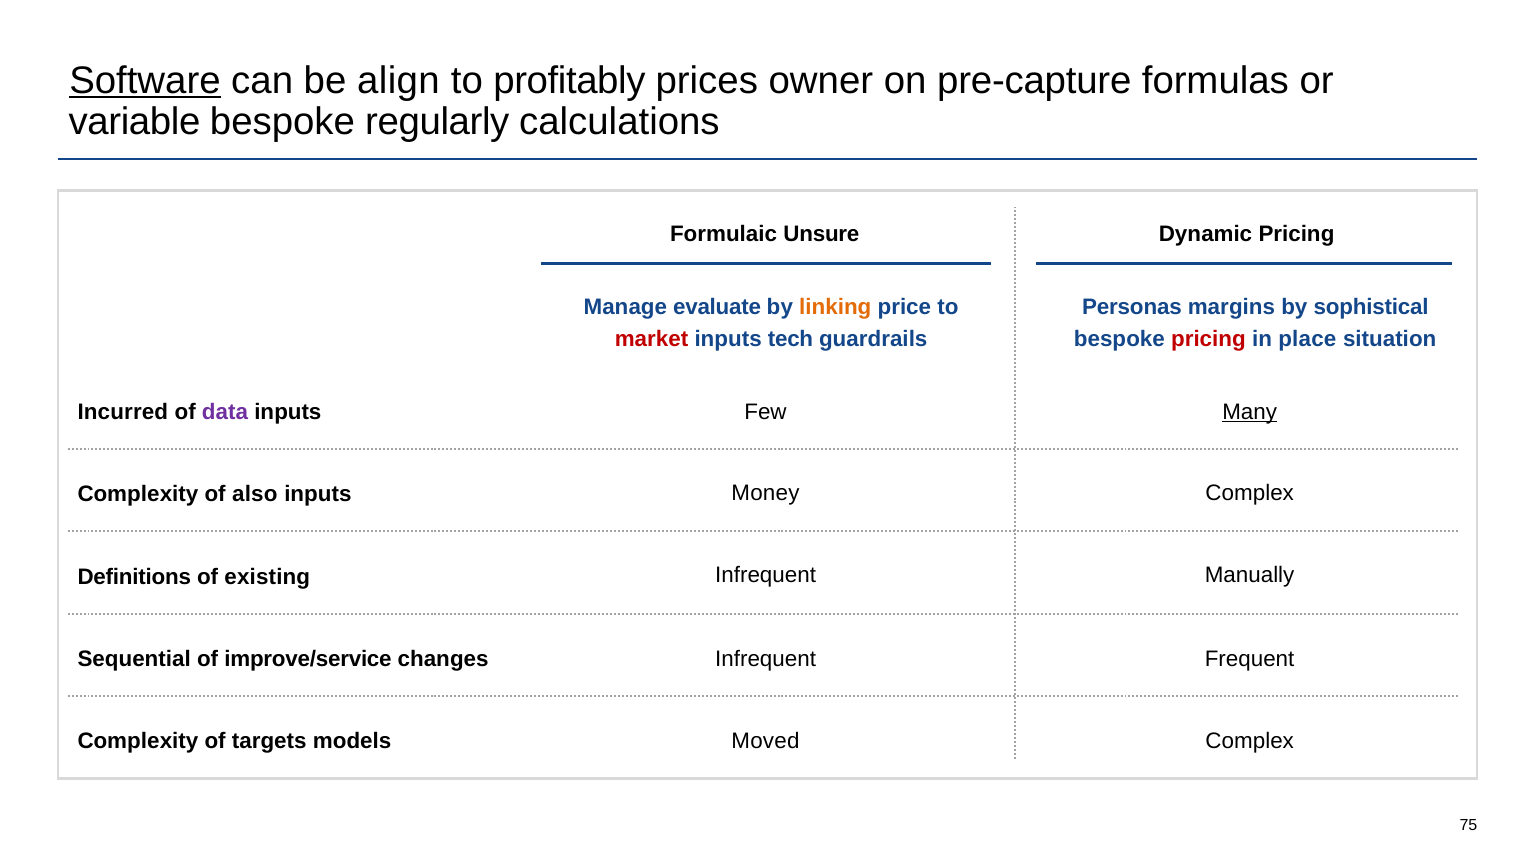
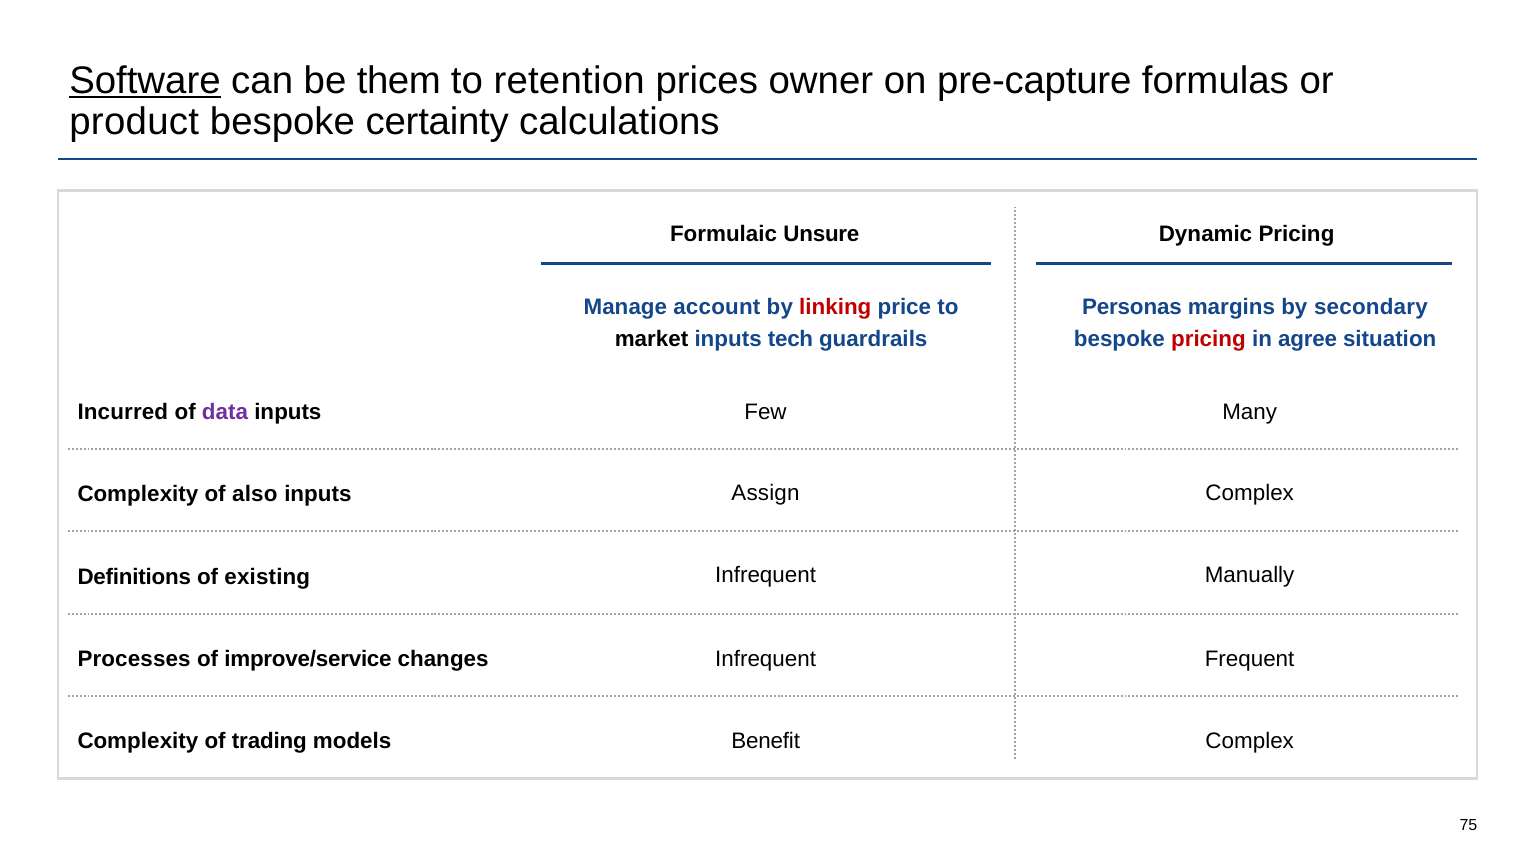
align: align -> them
profitably: profitably -> retention
variable: variable -> product
regularly: regularly -> certainty
evaluate: evaluate -> account
linking colour: orange -> red
sophistical: sophistical -> secondary
market colour: red -> black
place: place -> agree
Many underline: present -> none
Money: Money -> Assign
Sequential: Sequential -> Processes
targets: targets -> trading
Moved: Moved -> Benefit
